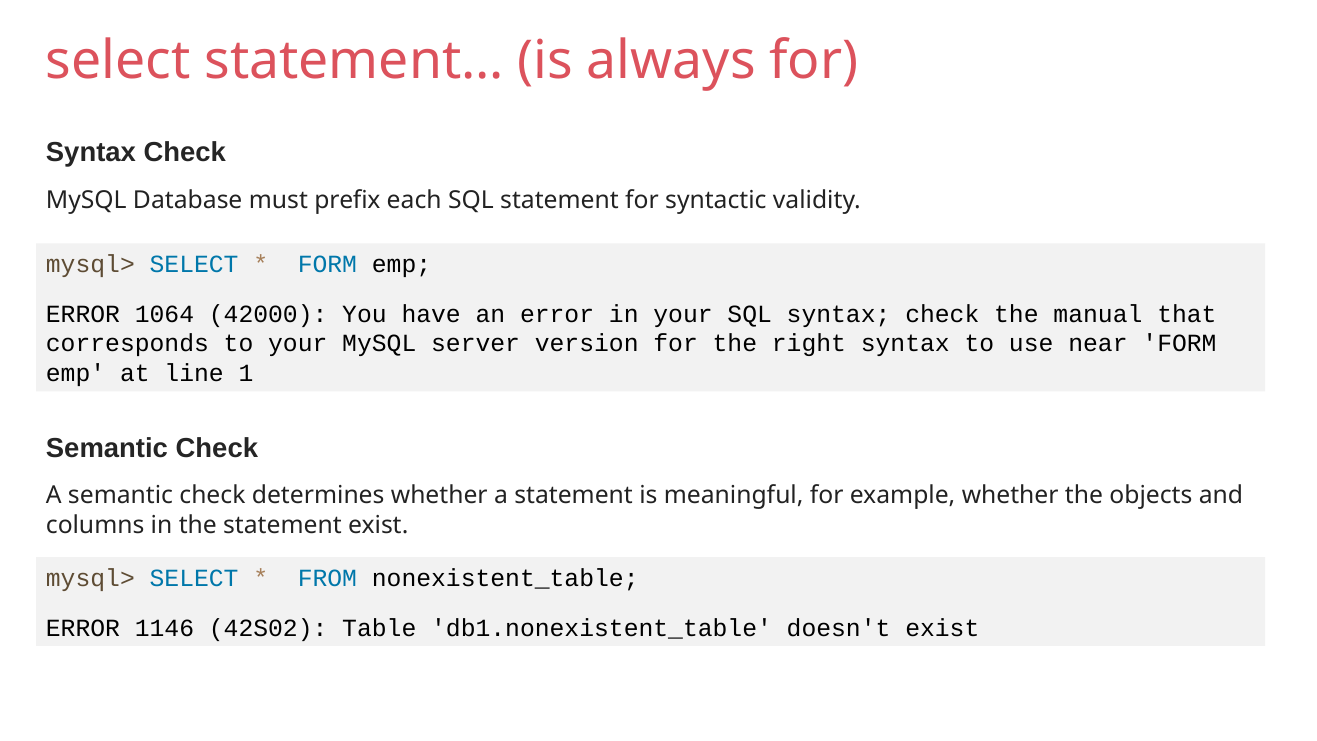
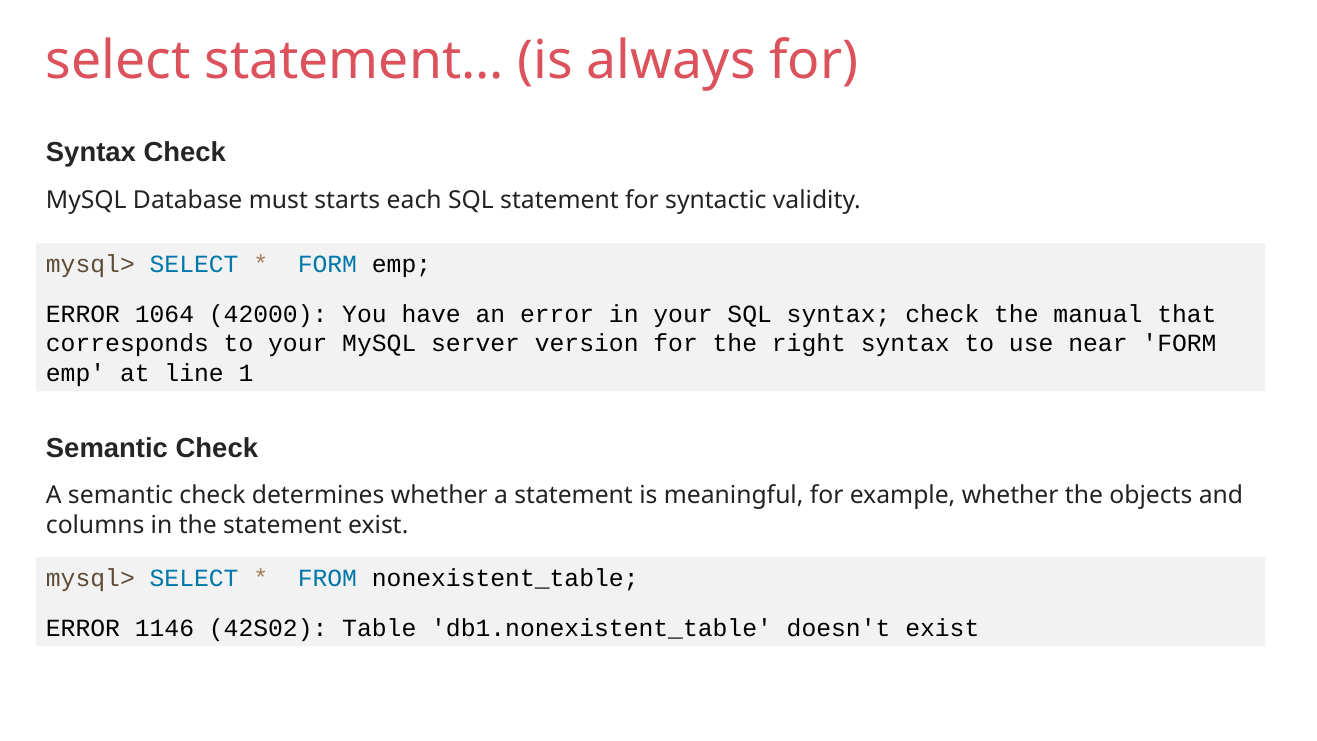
prefix: prefix -> starts
